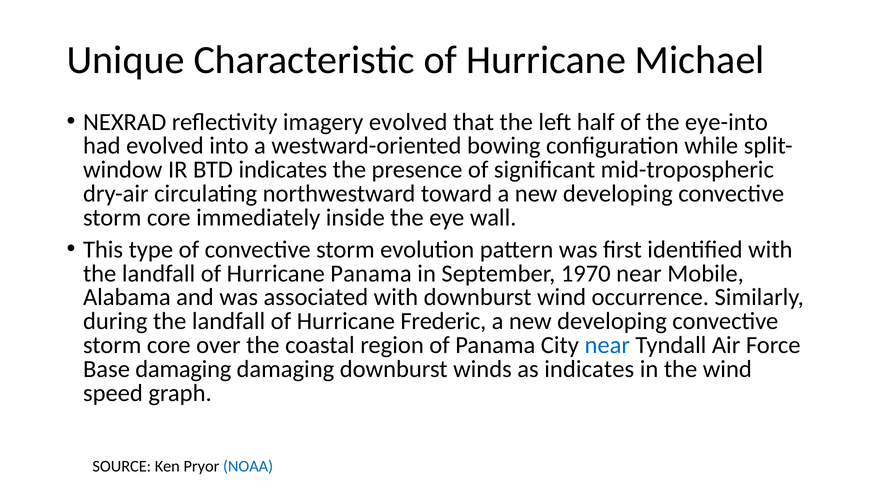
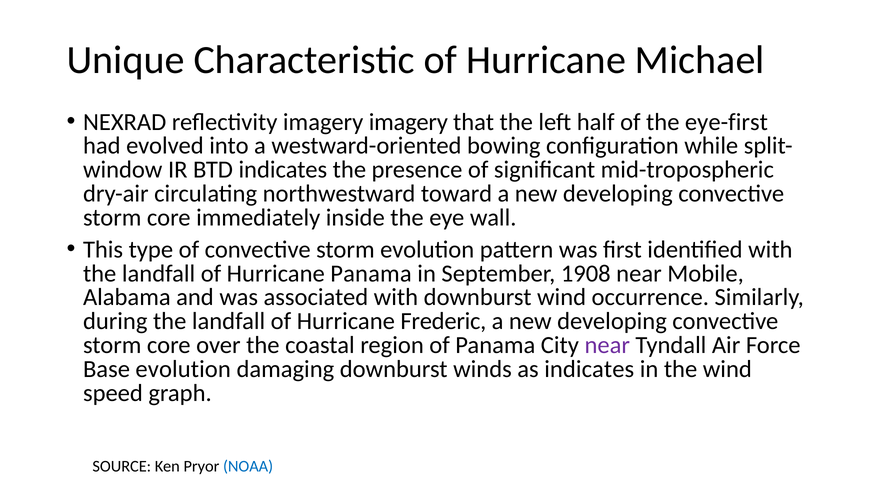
imagery evolved: evolved -> imagery
eye-into: eye-into -> eye-first
1970: 1970 -> 1908
near at (607, 346) colour: blue -> purple
Base damaging: damaging -> evolution
